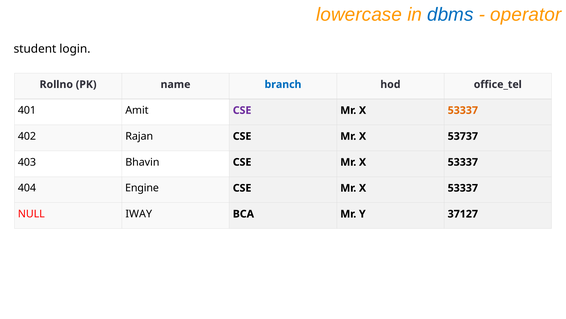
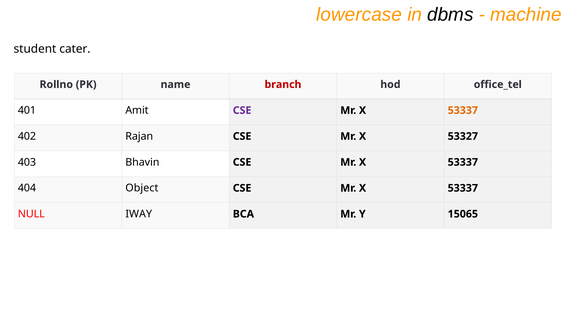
dbms colour: blue -> black
operator: operator -> machine
login: login -> cater
branch colour: blue -> red
53737: 53737 -> 53327
Engine: Engine -> Object
37127: 37127 -> 15065
